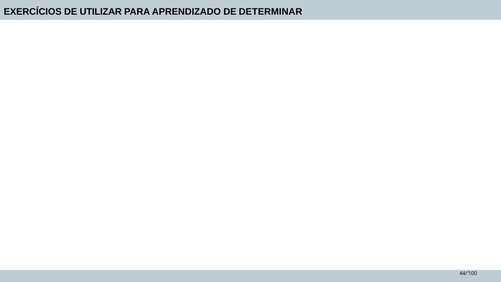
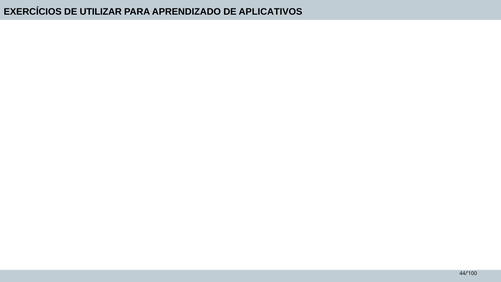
DETERMINAR: DETERMINAR -> APLICATIVOS
